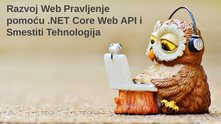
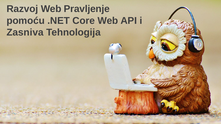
Smestiti: Smestiti -> Zasniva
